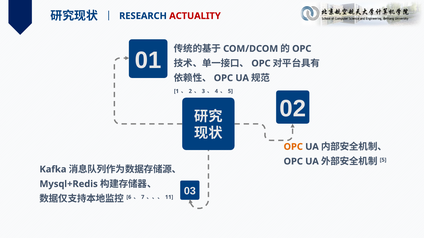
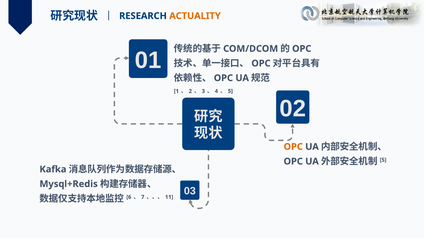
ACTUALITY colour: red -> orange
